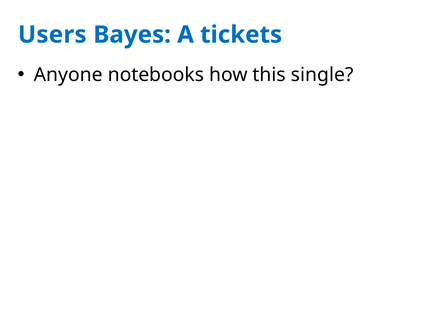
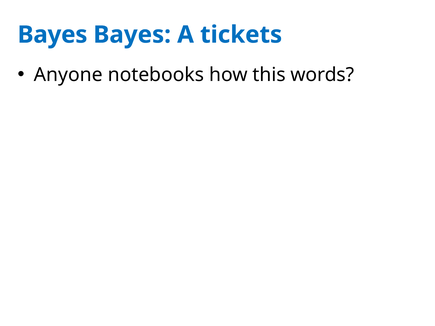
Users at (52, 35): Users -> Bayes
single: single -> words
